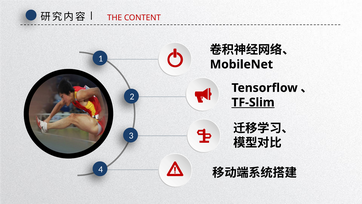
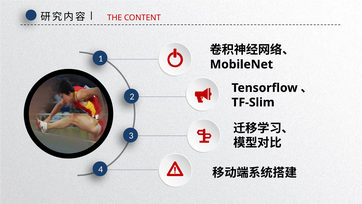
TF-Slim underline: present -> none
